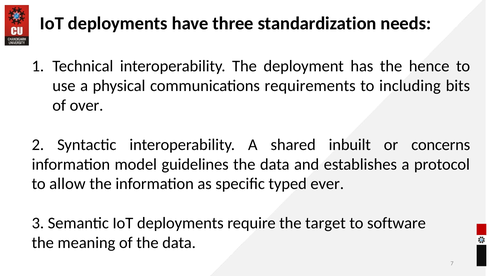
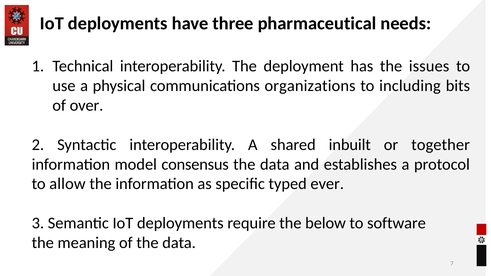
standardization: standardization -> pharmaceutical
hence: hence -> issues
requirements: requirements -> organizations
concerns: concerns -> together
guidelines: guidelines -> consensus
target: target -> below
